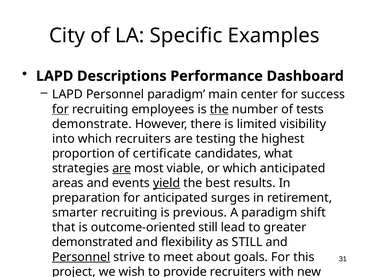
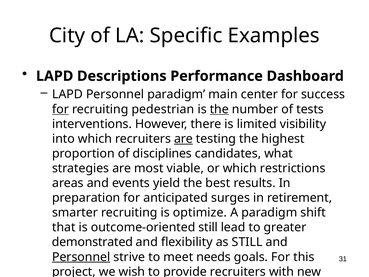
employees: employees -> pedestrian
demonstrate: demonstrate -> interventions
are at (183, 139) underline: none -> present
certificate: certificate -> disciplines
are at (122, 168) underline: present -> none
which anticipated: anticipated -> restrictions
yield underline: present -> none
previous: previous -> optimize
about: about -> needs
